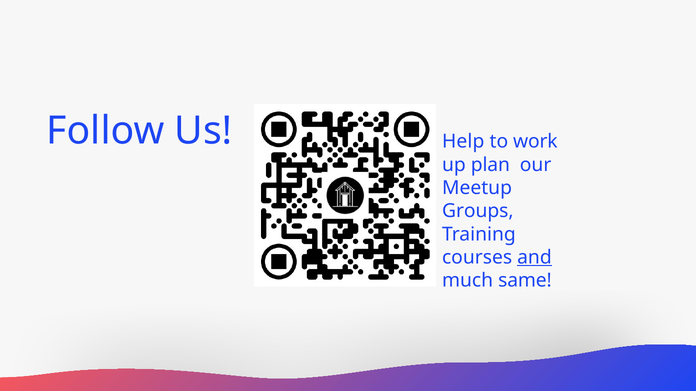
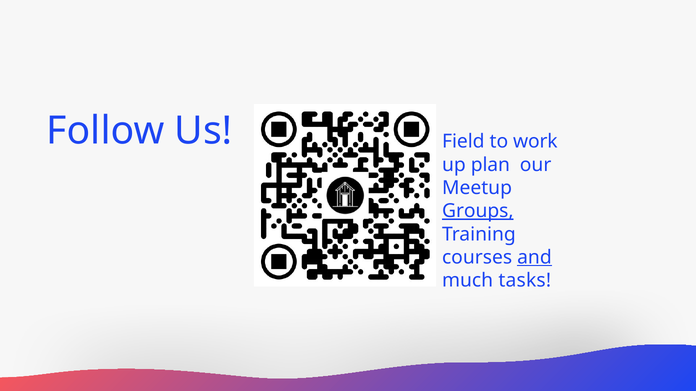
Help: Help -> Field
Groups underline: none -> present
same: same -> tasks
